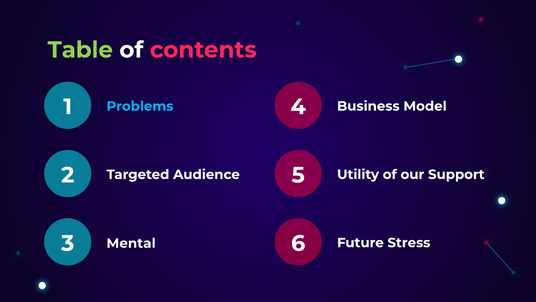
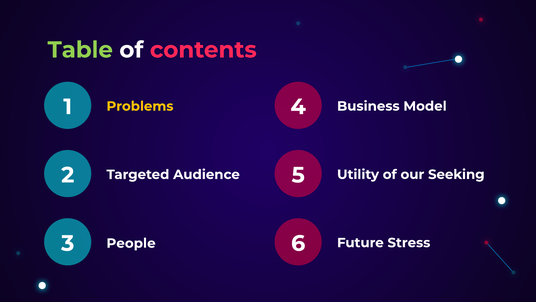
Problems colour: light blue -> yellow
Support: Support -> Seeking
Mental: Mental -> People
